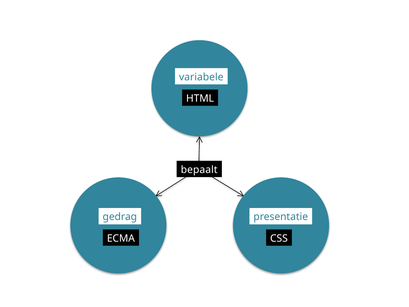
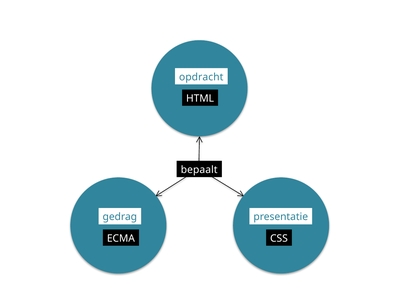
variabele: variabele -> opdracht
